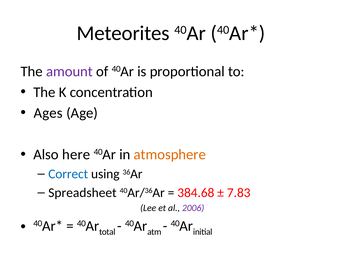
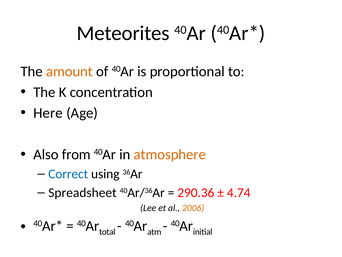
amount colour: purple -> orange
Ages: Ages -> Here
here: here -> from
384.68: 384.68 -> 290.36
7.83: 7.83 -> 4.74
2006 colour: purple -> orange
